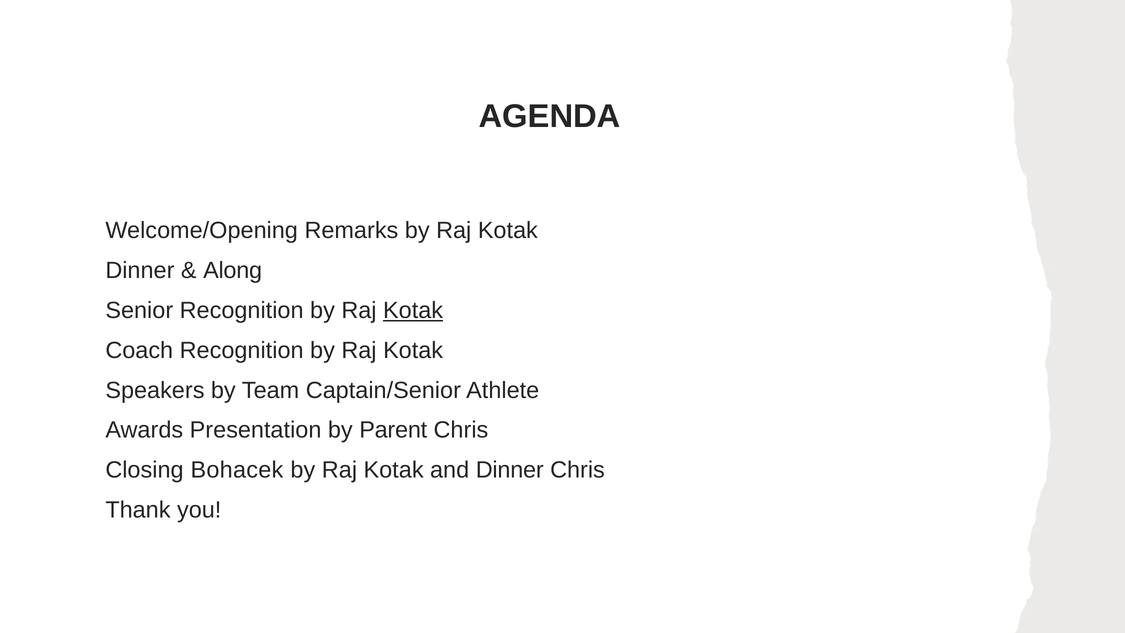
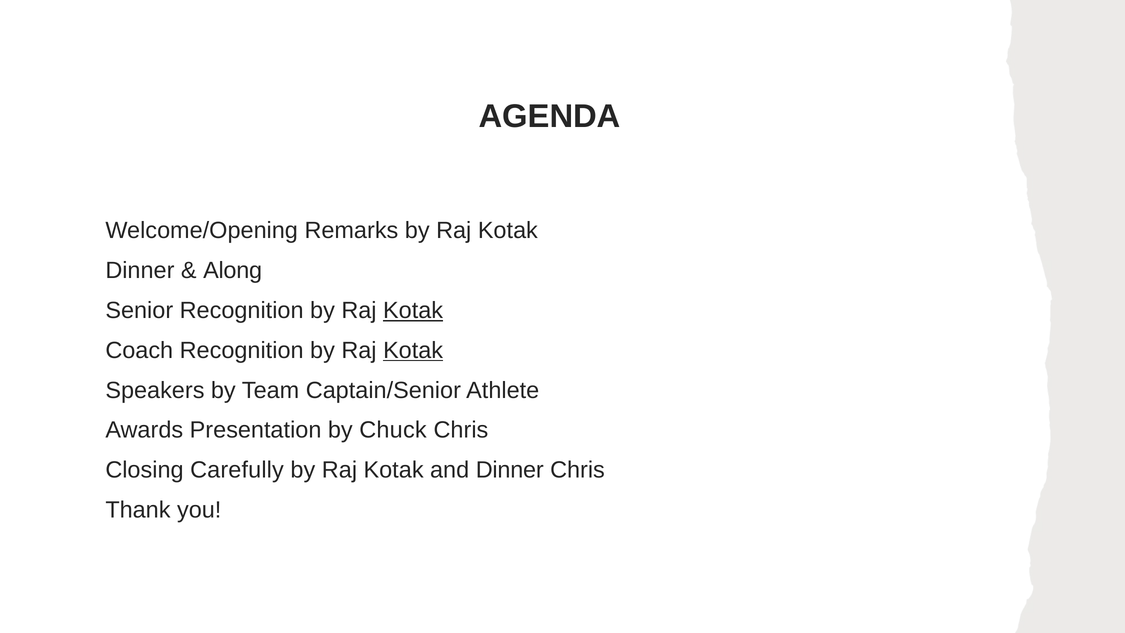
Kotak at (413, 350) underline: none -> present
Parent: Parent -> Chuck
Bohacek: Bohacek -> Carefully
